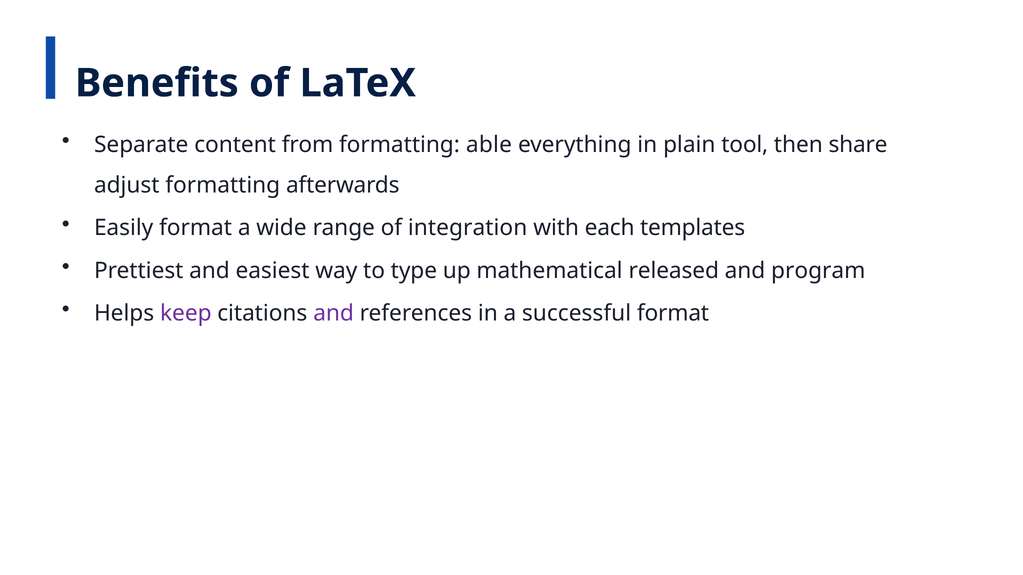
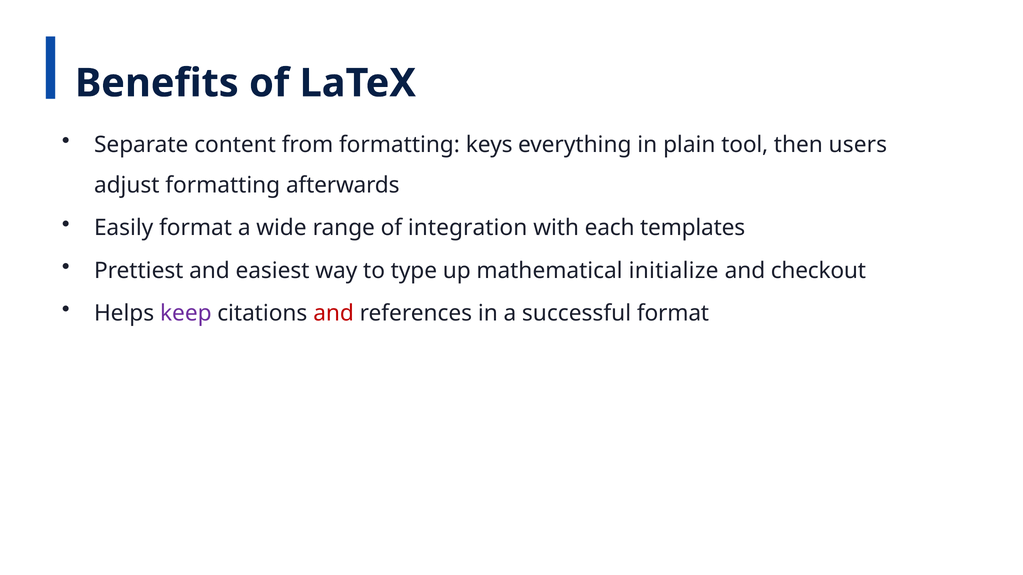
able: able -> keys
share: share -> users
released: released -> initialize
program: program -> checkout
and at (334, 313) colour: purple -> red
